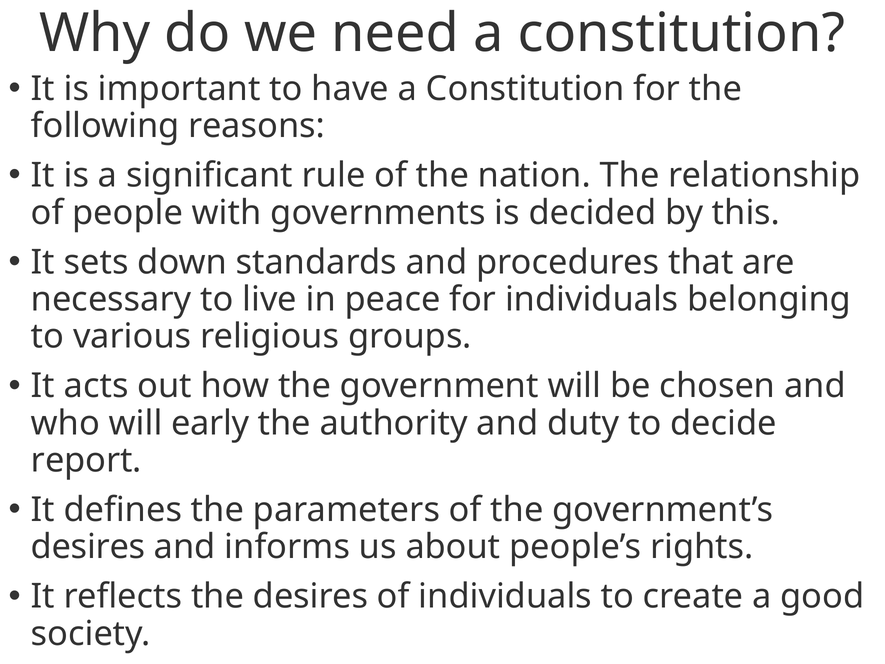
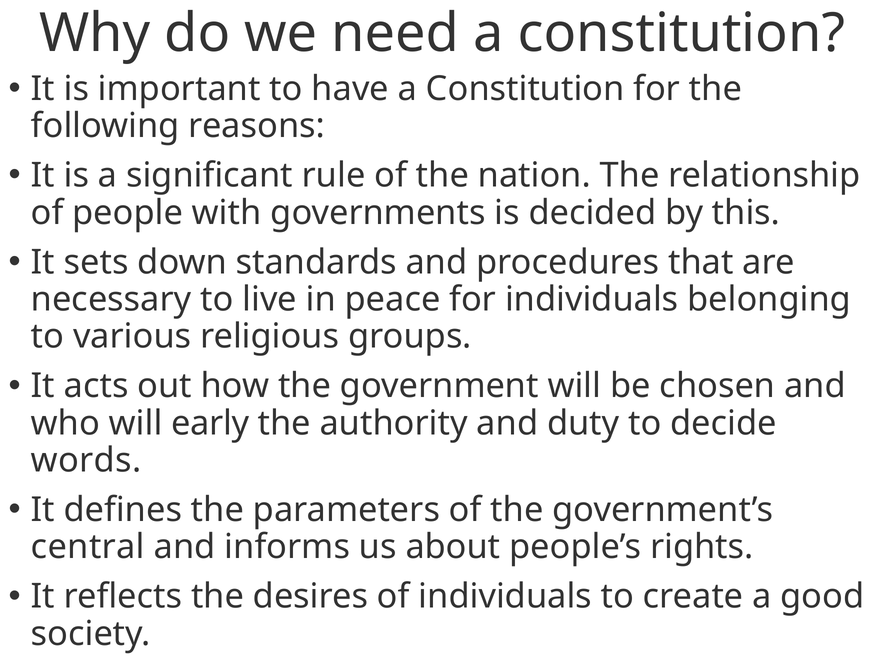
report: report -> words
desires at (88, 547): desires -> central
